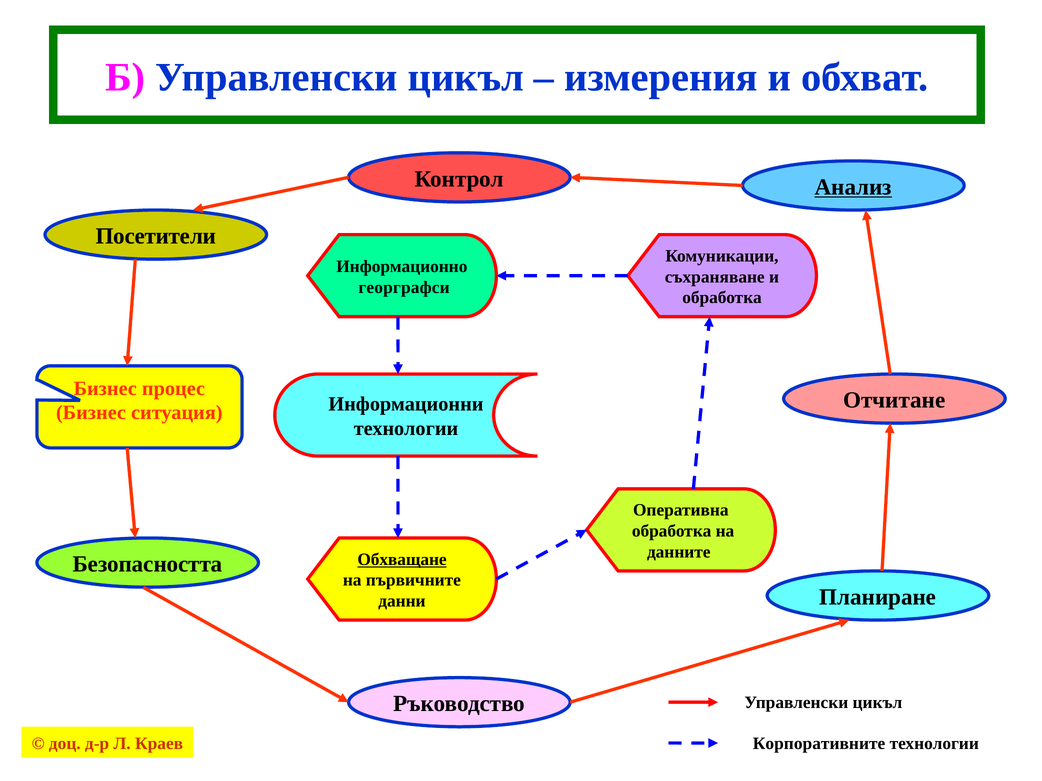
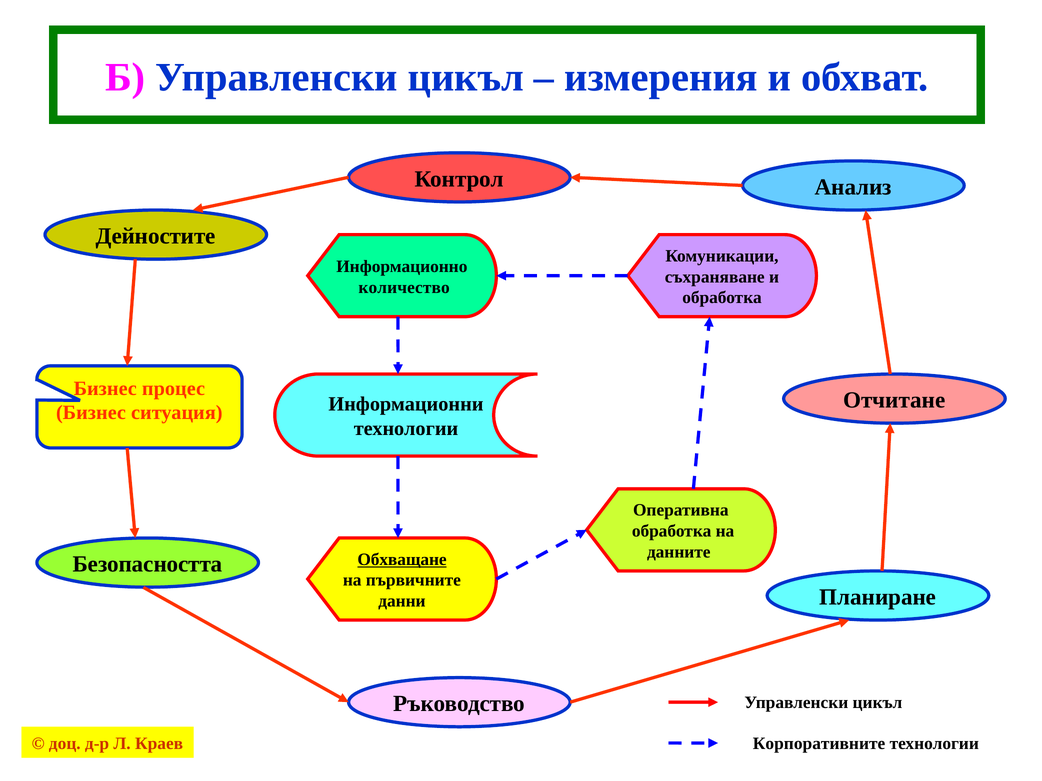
Анализ underline: present -> none
Посетители: Посетители -> Дейностите
георграфси: георграфси -> количество
